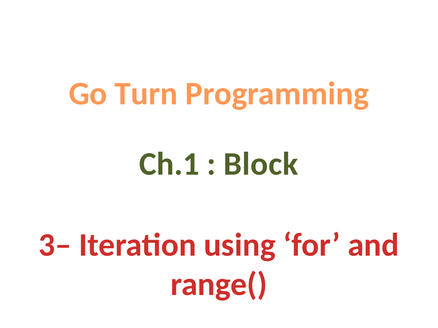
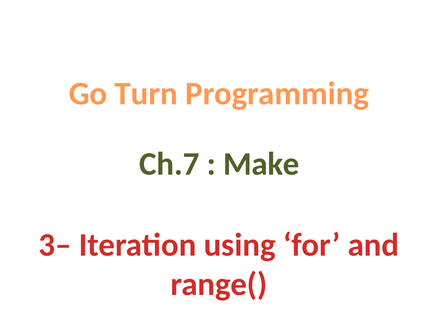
Ch.1: Ch.1 -> Ch.7
Block: Block -> Make
